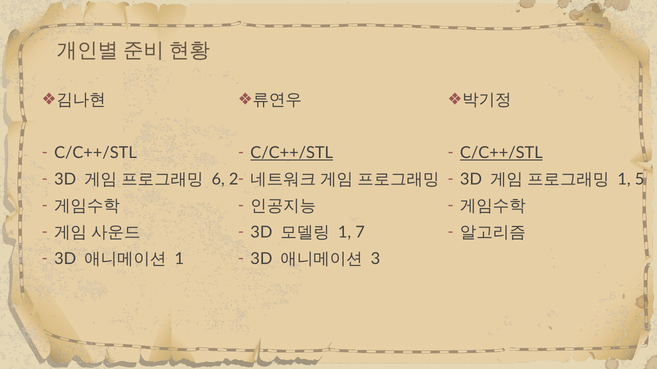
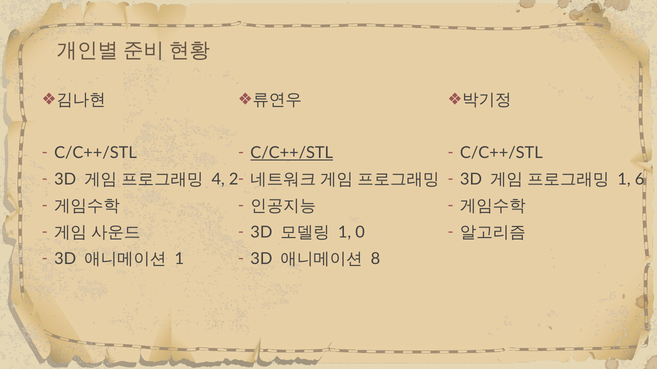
C/C++/STL at (501, 153) underline: present -> none
6: 6 -> 4
5: 5 -> 6
7: 7 -> 0
3: 3 -> 8
